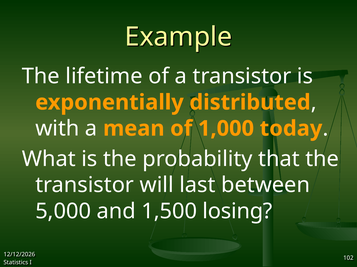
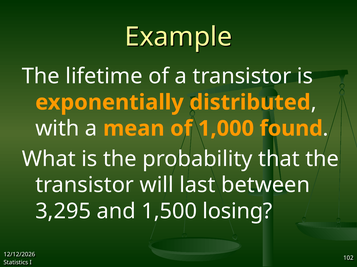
today: today -> found
5,000: 5,000 -> 3,295
